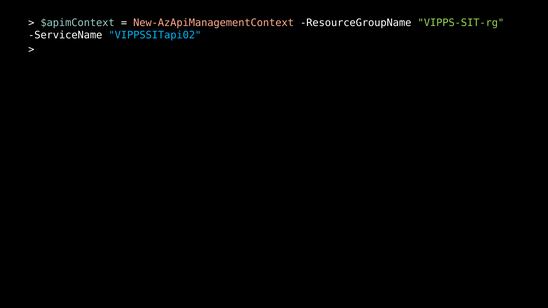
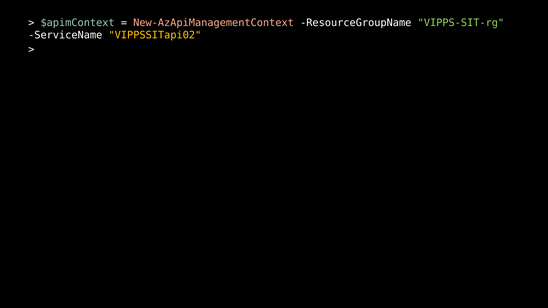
VIPPSSITapi02 colour: light blue -> yellow
